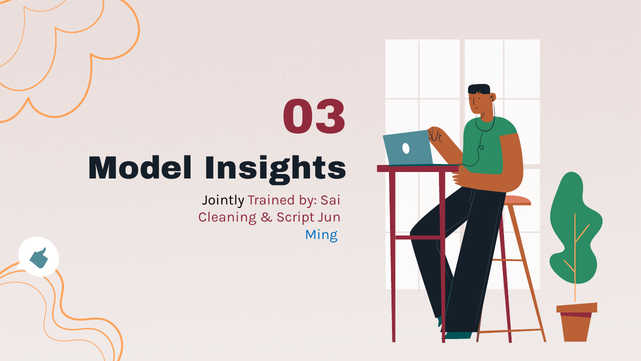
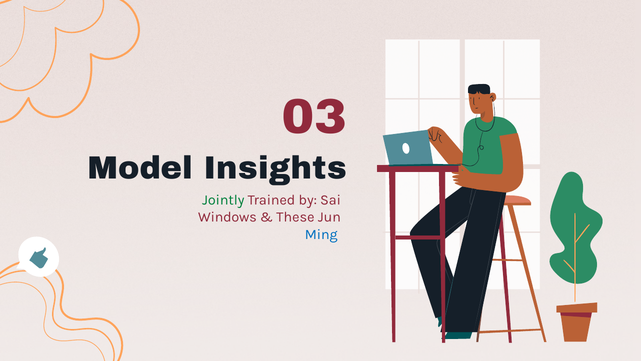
Jointly colour: black -> green
Cleaning: Cleaning -> Windows
Script: Script -> These
